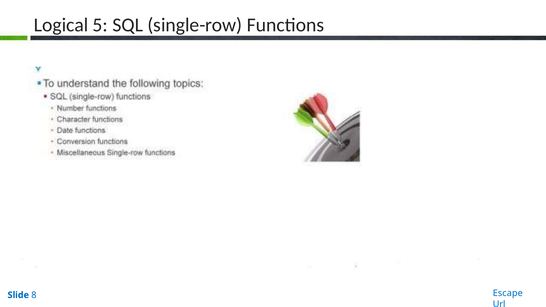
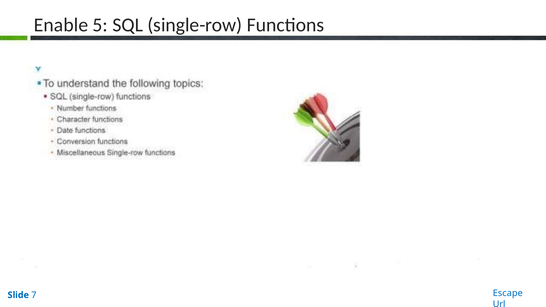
Logical: Logical -> Enable
8: 8 -> 7
